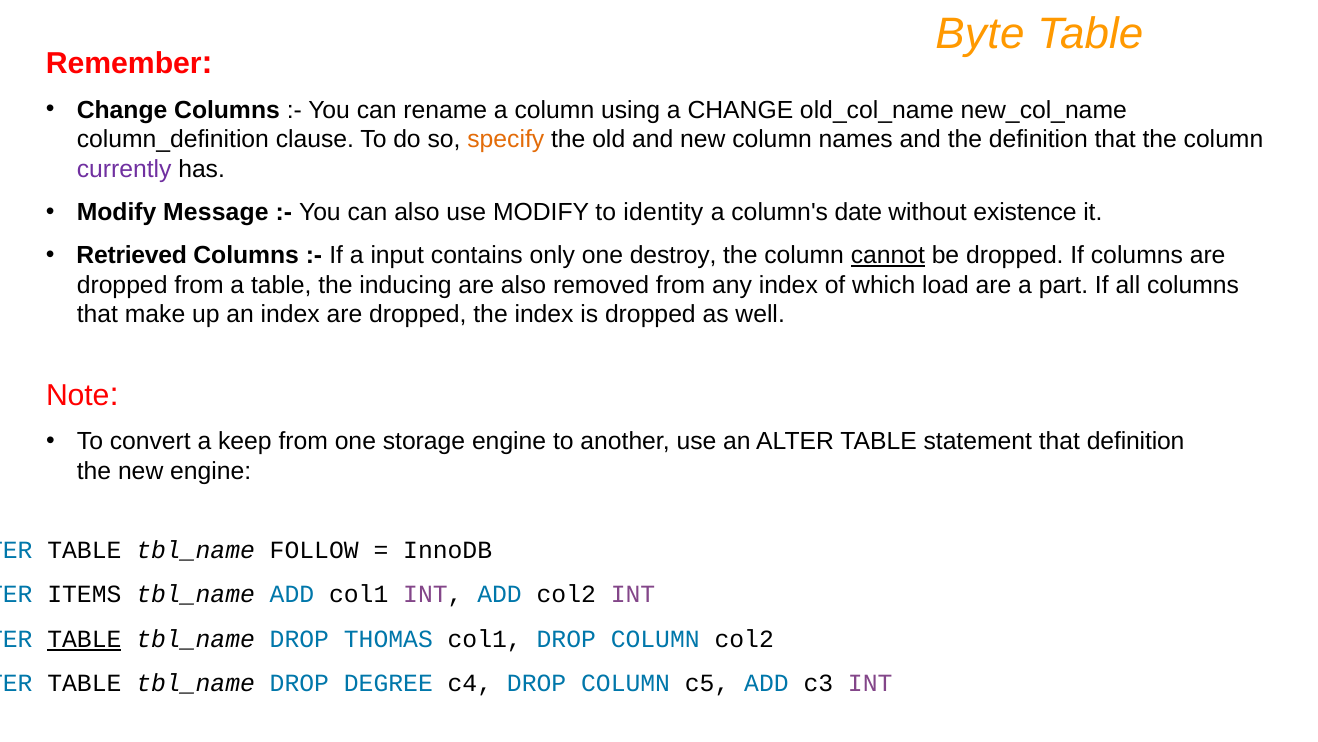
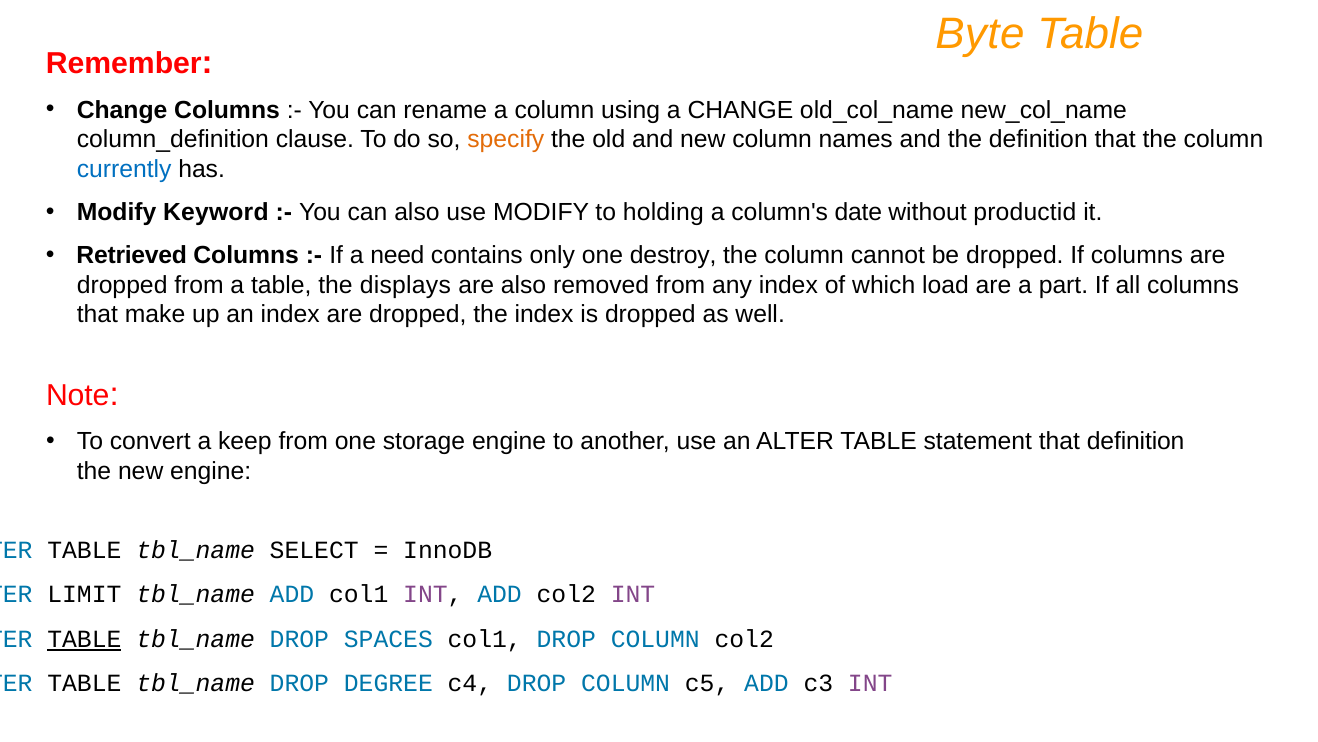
currently colour: purple -> blue
Message: Message -> Keyword
identity: identity -> holding
existence: existence -> productid
input: input -> need
cannot underline: present -> none
inducing: inducing -> displays
FOLLOW: FOLLOW -> SELECT
ITEMS: ITEMS -> LIMIT
THOMAS: THOMAS -> SPACES
